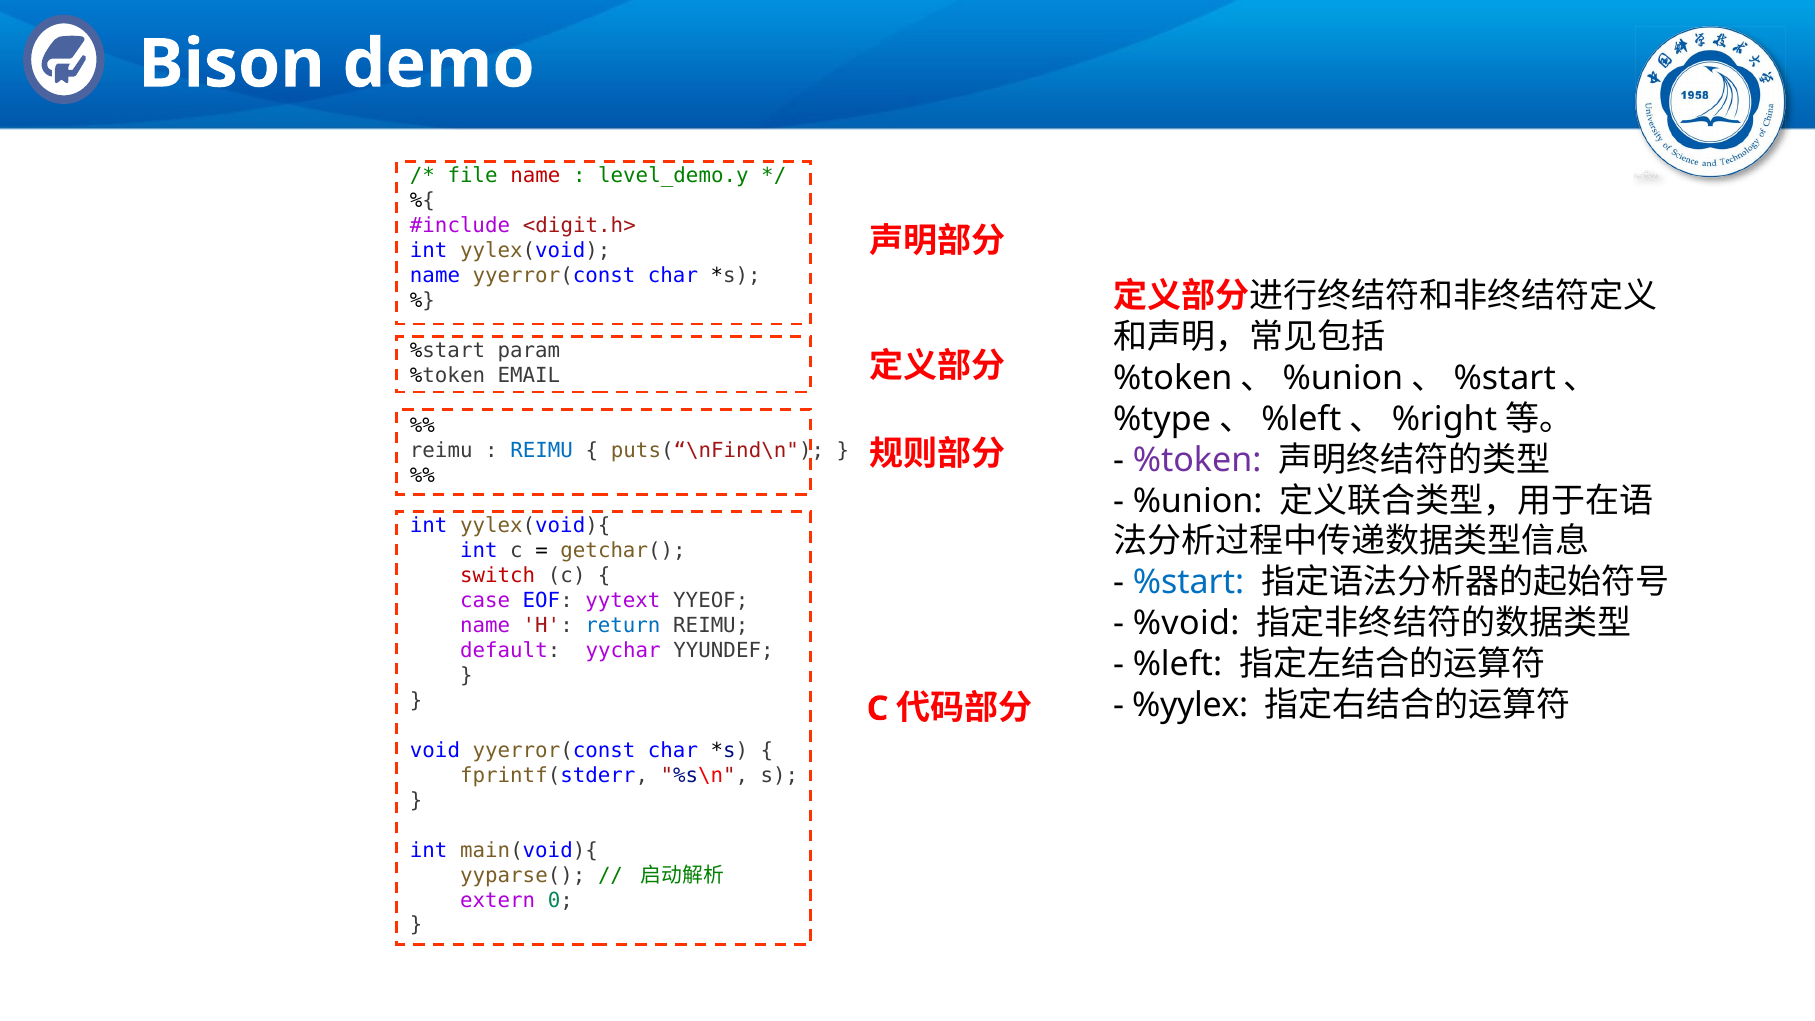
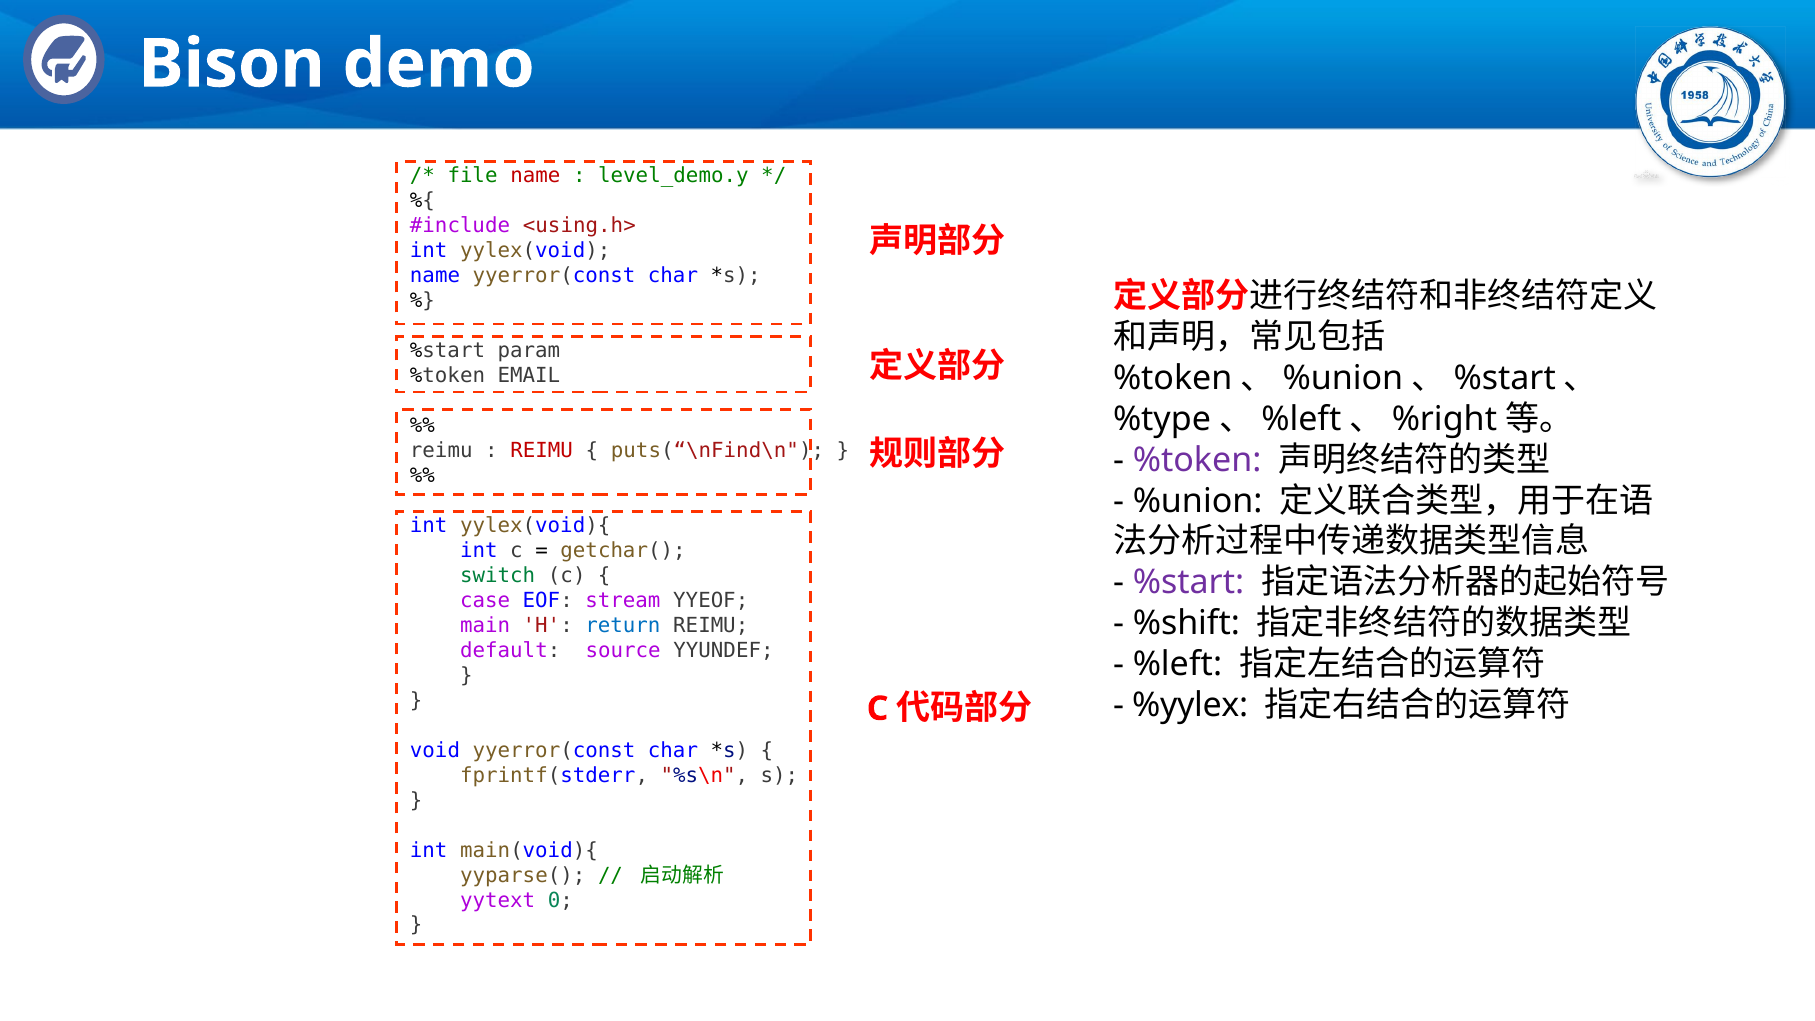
<digit.h>: <digit.h> -> <using.h>
REIMU at (542, 451) colour: blue -> red
switch colour: red -> green
%start at (1188, 583) colour: blue -> purple
yytext: yytext -> stream
%void: %void -> %shift
name at (485, 625): name -> main
yychar: yychar -> source
extern: extern -> yytext
